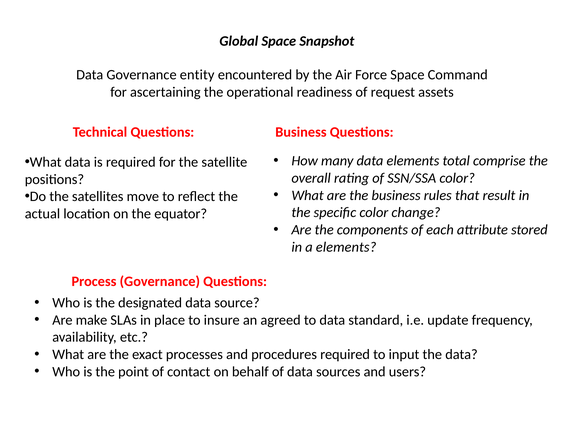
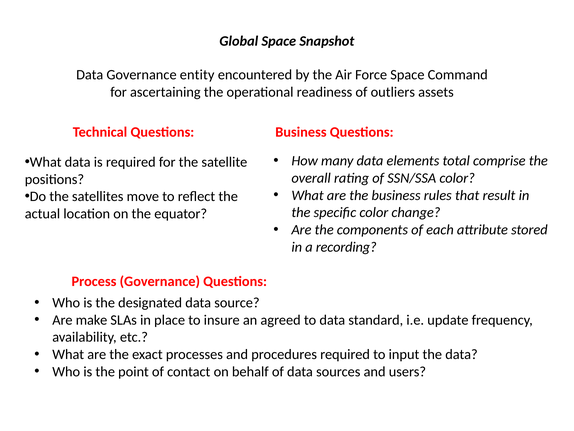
request: request -> outliers
a elements: elements -> recording
